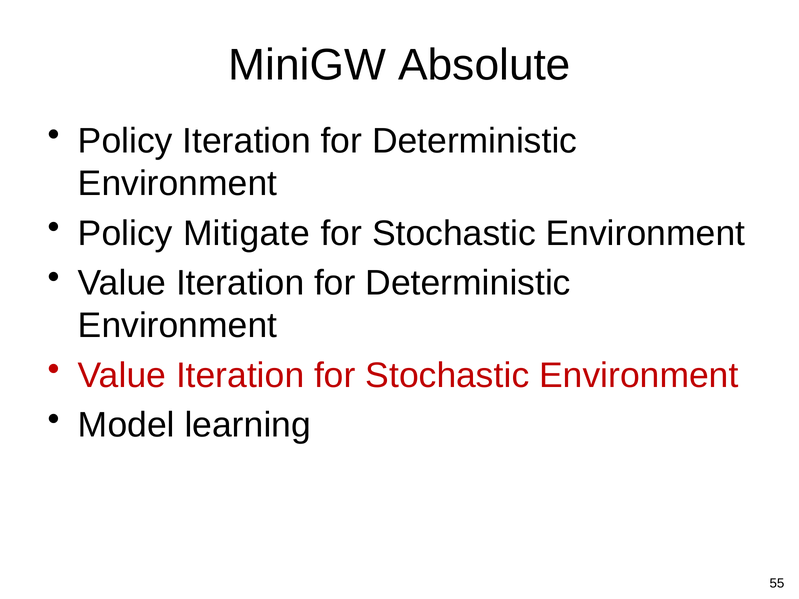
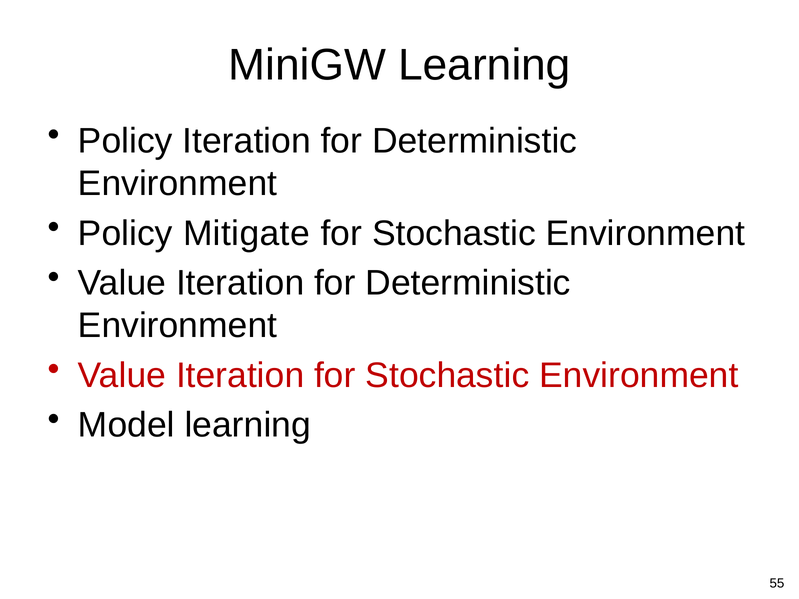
MiniGW Absolute: Absolute -> Learning
